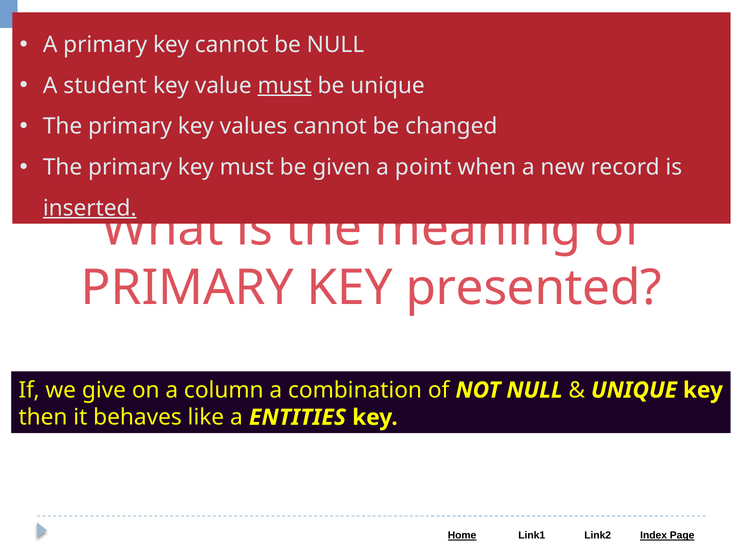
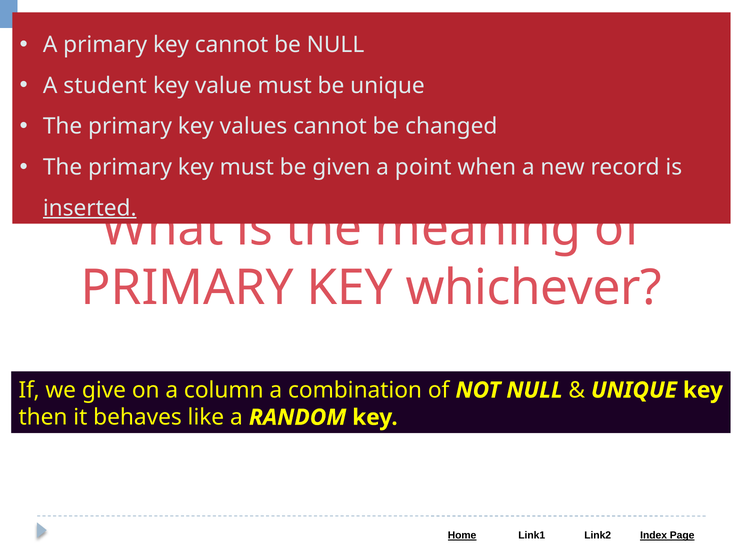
must at (285, 86) underline: present -> none
presented: presented -> whichever
ENTITIES: ENTITIES -> RANDOM
